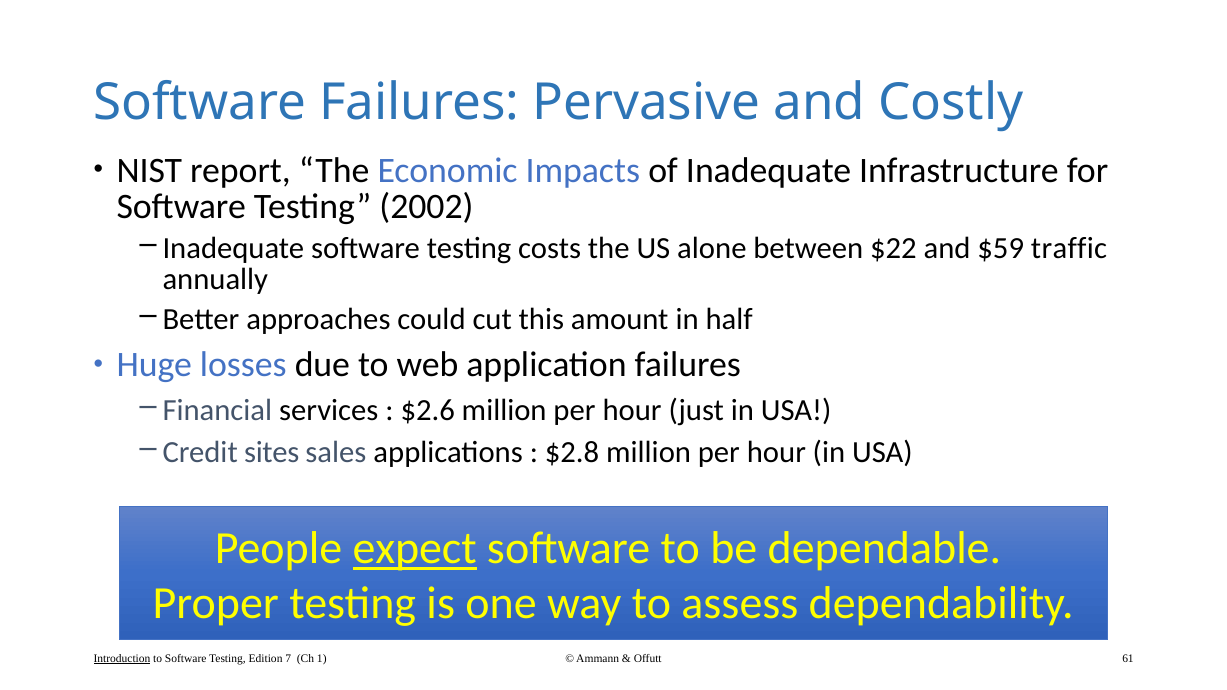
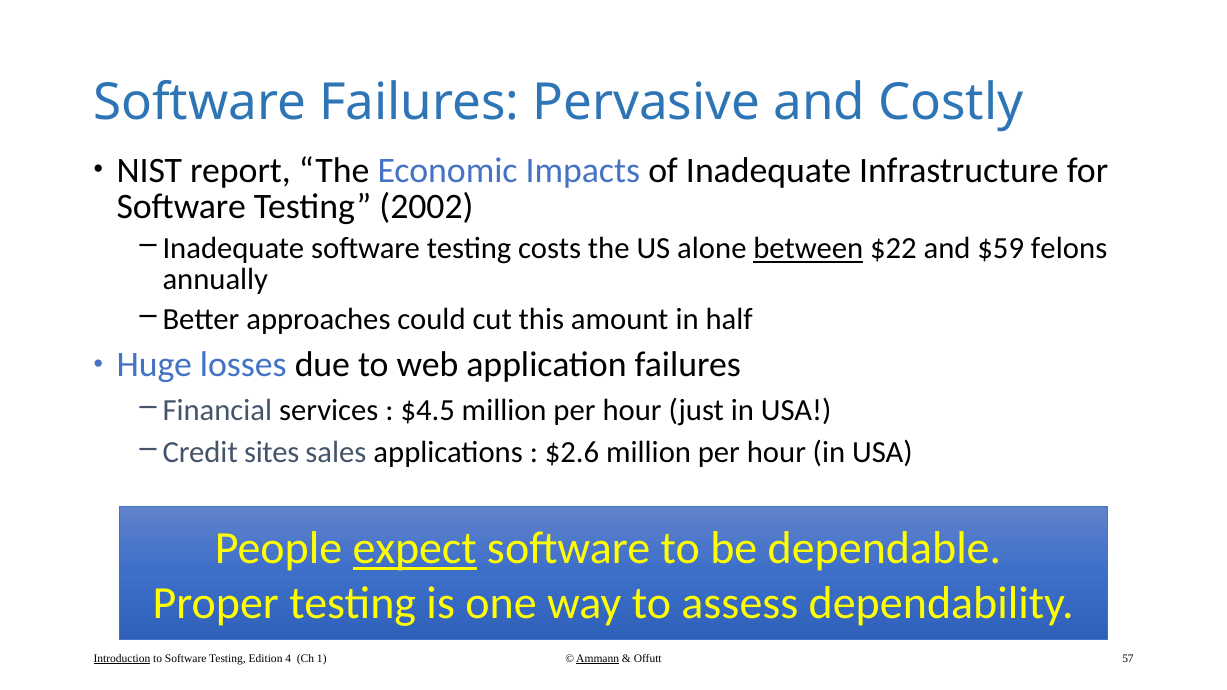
between underline: none -> present
traffic: traffic -> felons
$2.6: $2.6 -> $4.5
$2.8: $2.8 -> $2.6
7: 7 -> 4
Ammann underline: none -> present
61: 61 -> 57
